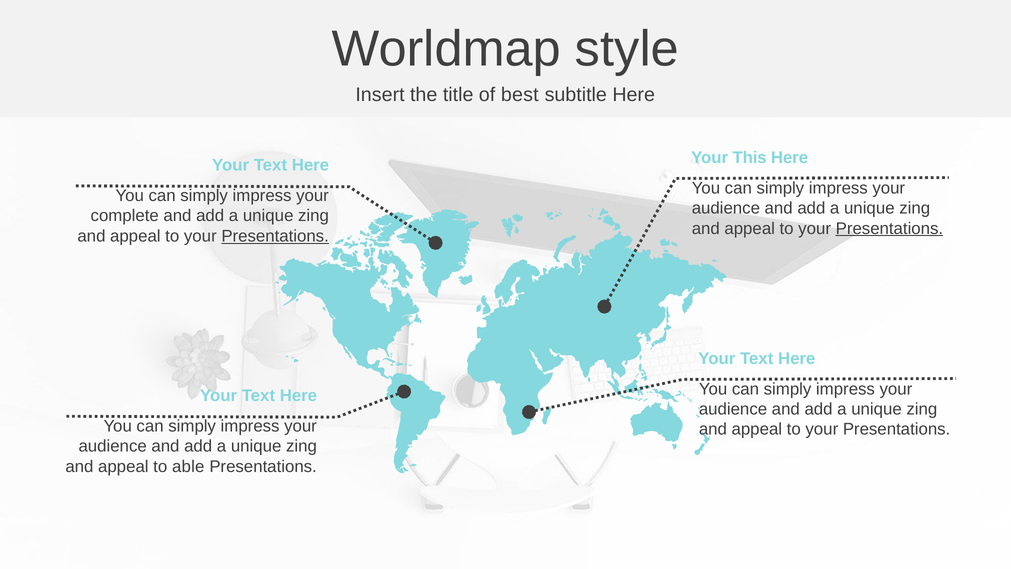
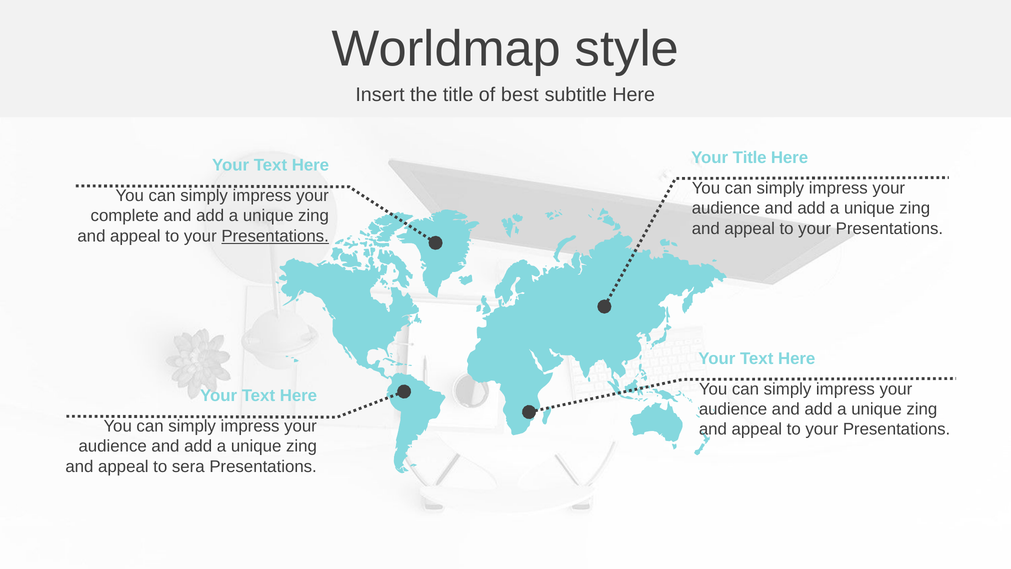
Your This: This -> Title
Presentations at (889, 228) underline: present -> none
able: able -> sera
